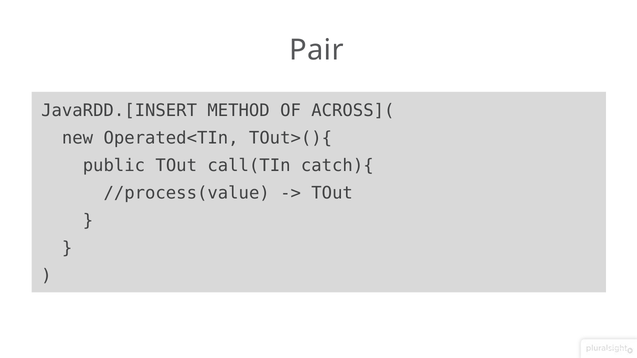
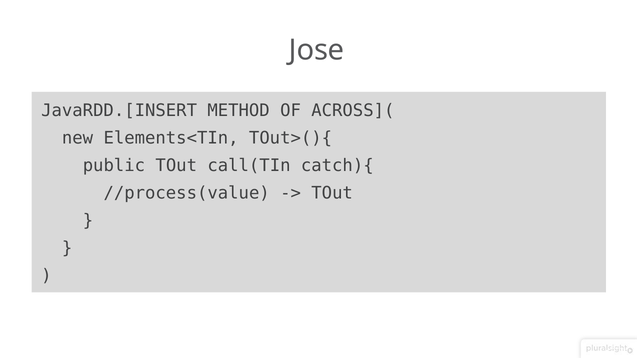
Pair: Pair -> Jose
Operated<TIn: Operated<TIn -> Elements<TIn
